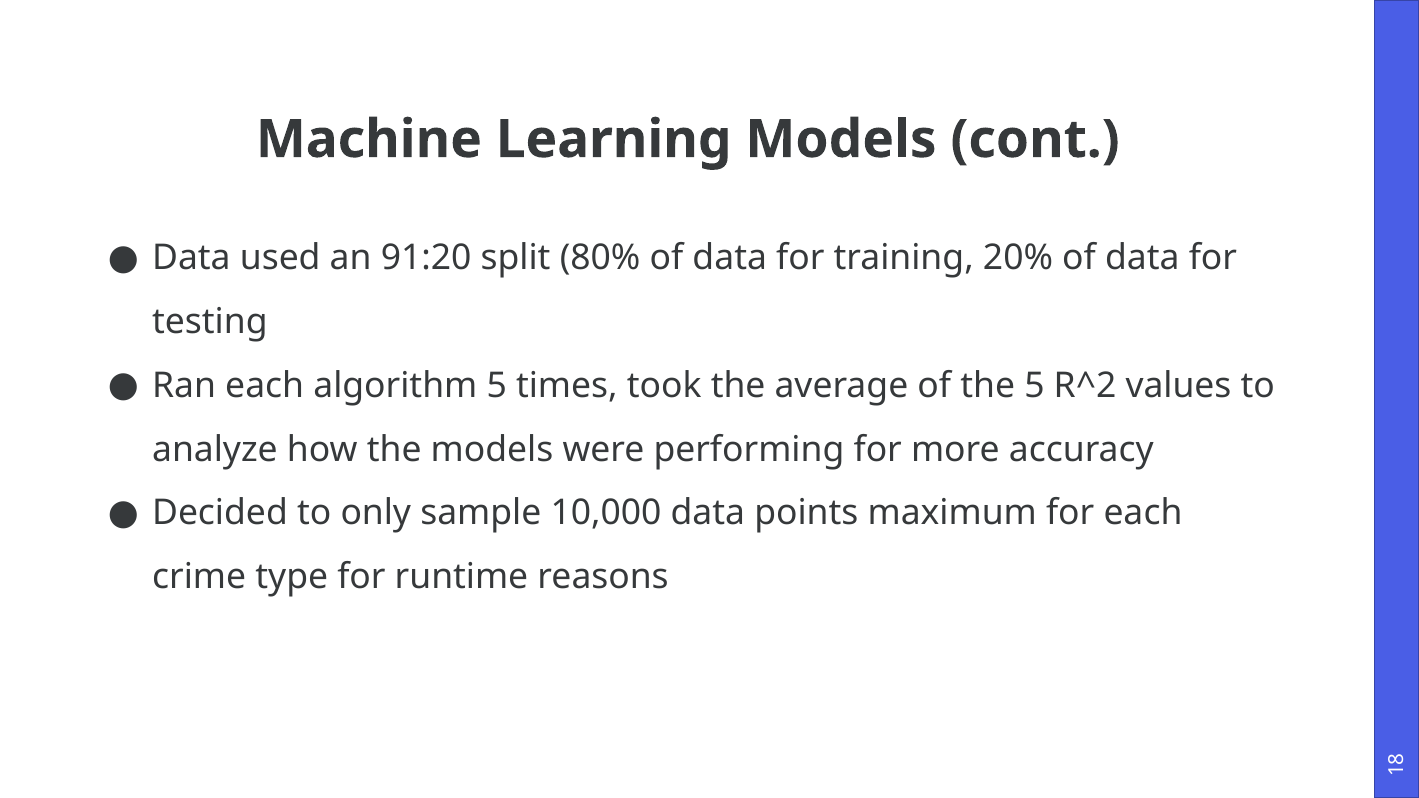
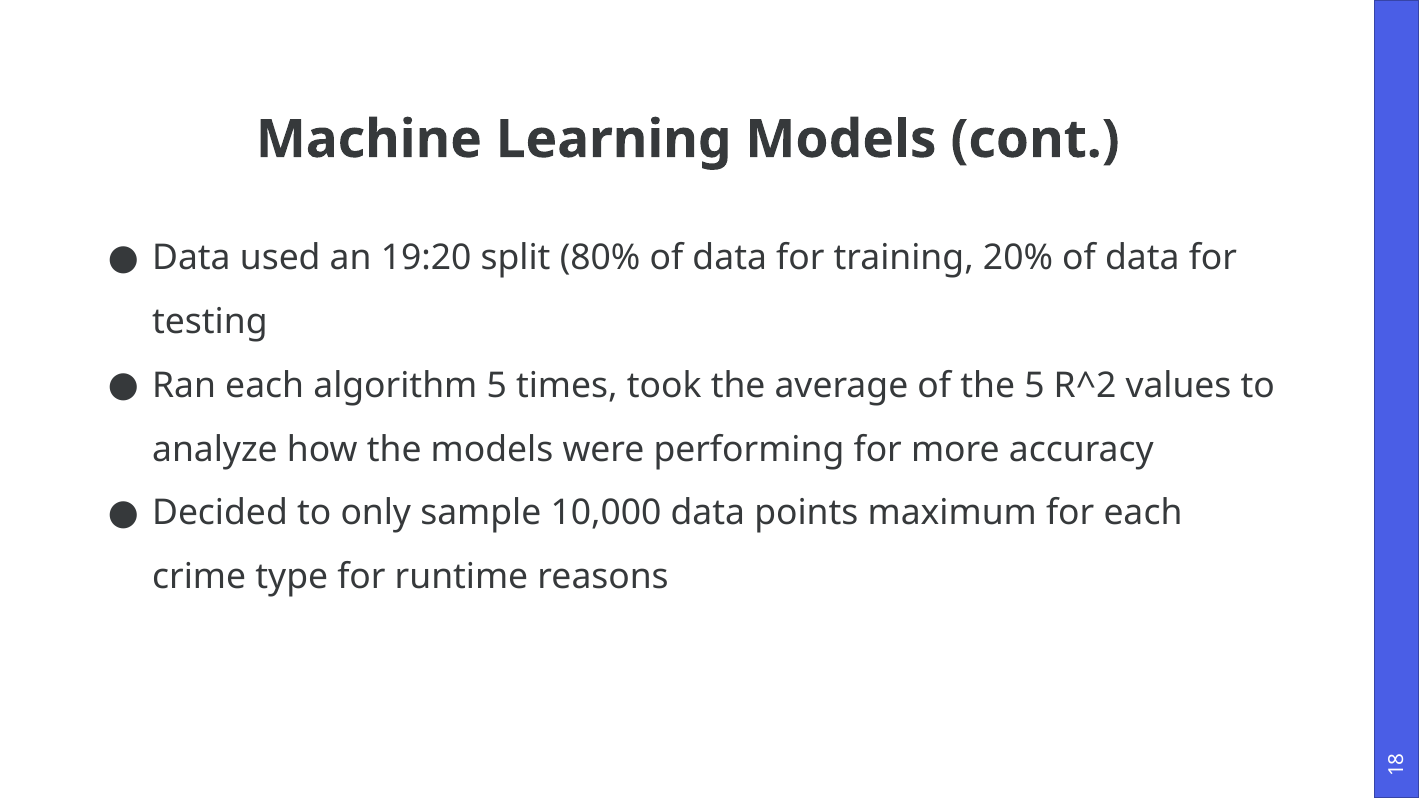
91:20: 91:20 -> 19:20
